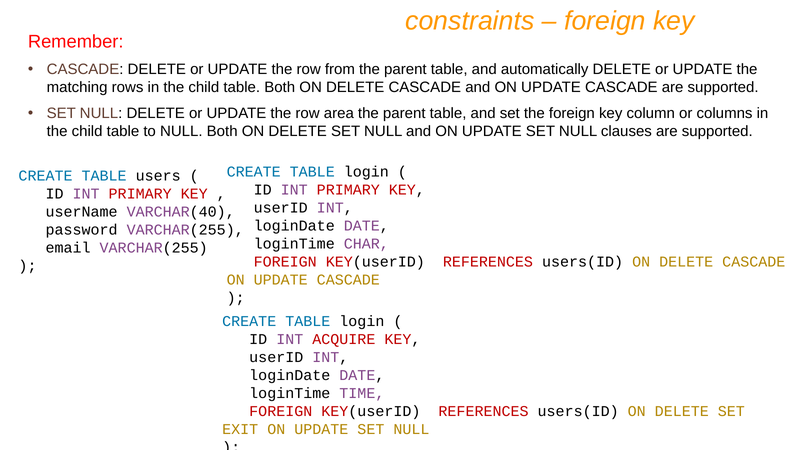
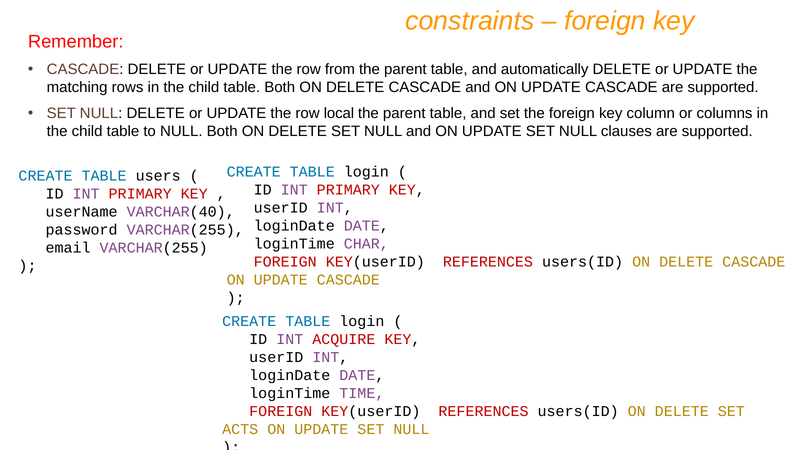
area: area -> local
EXIT: EXIT -> ACTS
